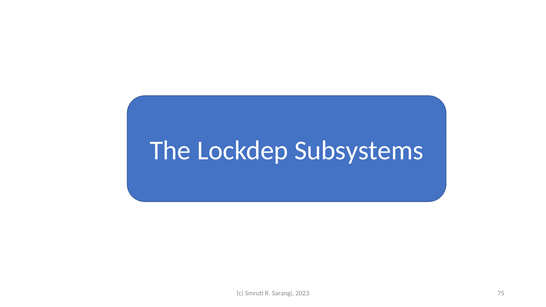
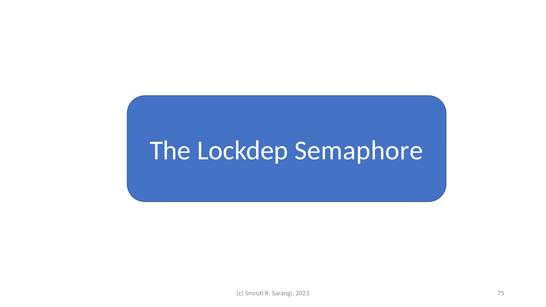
Subsystems: Subsystems -> Semaphore
